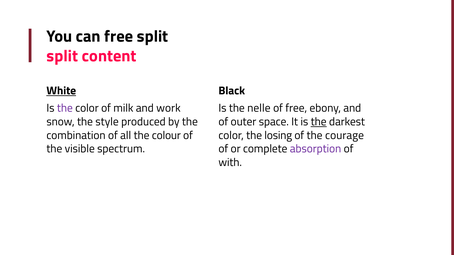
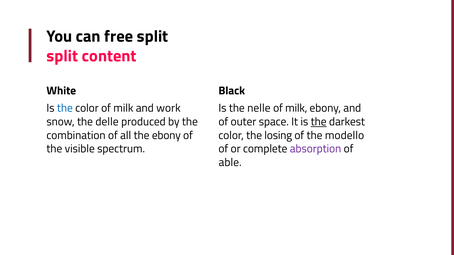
White underline: present -> none
the at (65, 108) colour: purple -> blue
free at (296, 108): free -> milk
style: style -> delle
the colour: colour -> ebony
courage: courage -> modello
with: with -> able
